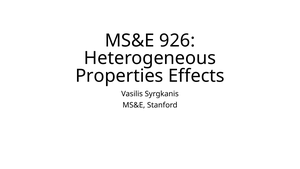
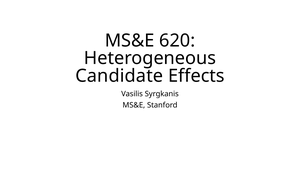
926: 926 -> 620
Properties: Properties -> Candidate
